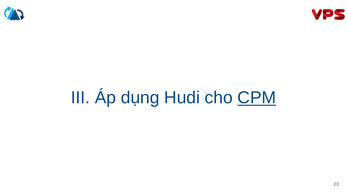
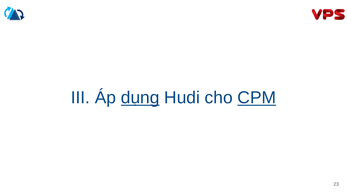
dụng underline: none -> present
